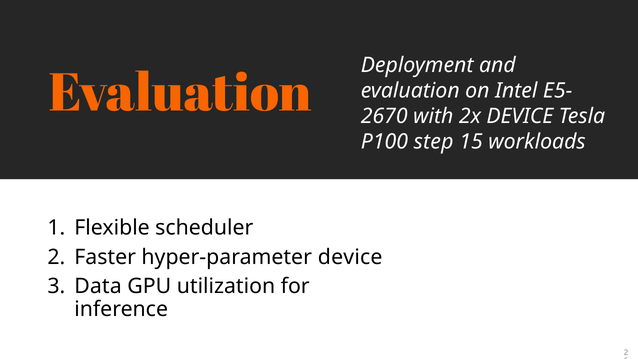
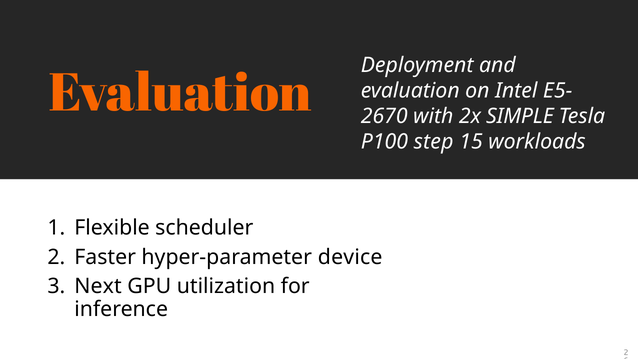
2x DEVICE: DEVICE -> SIMPLE
Data: Data -> Next
